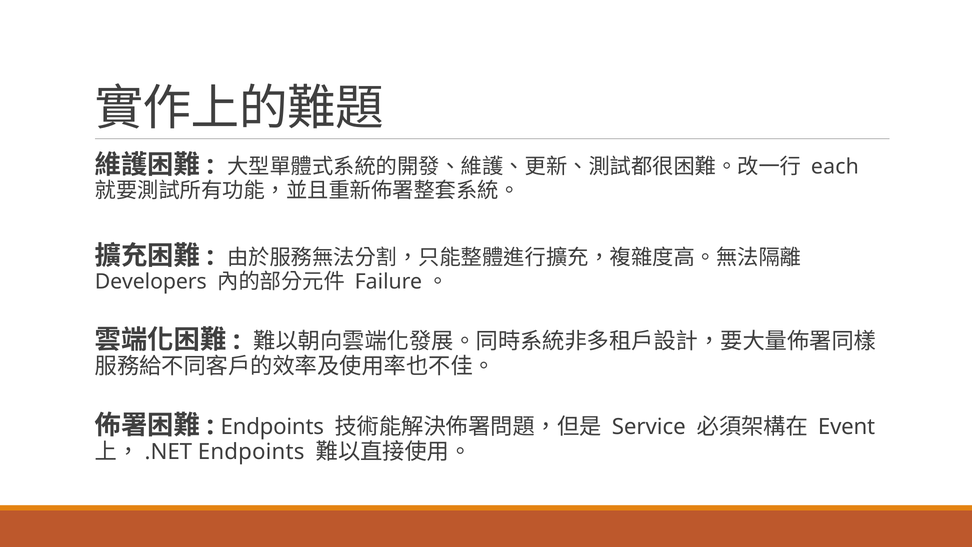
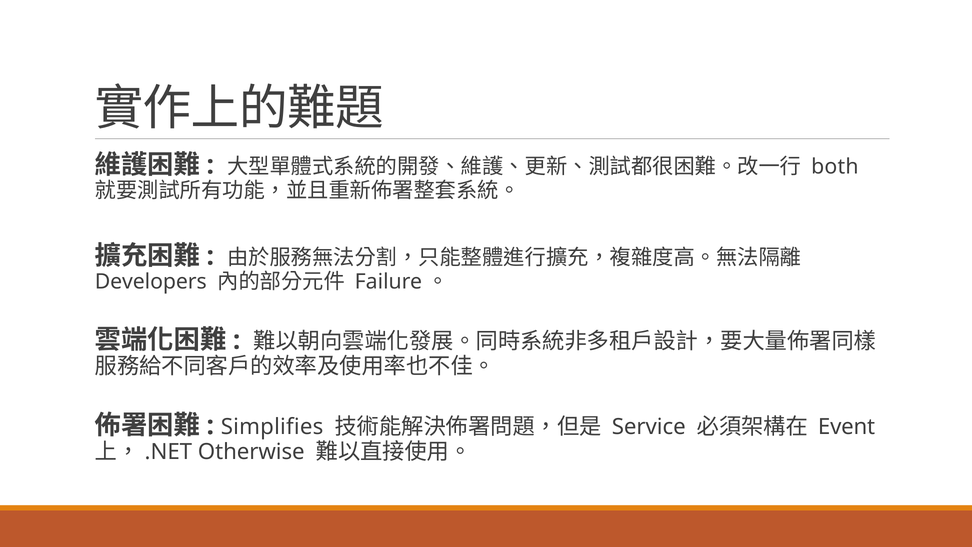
each: each -> both
Endpoints at (272, 427): Endpoints -> Simplifies
Endpoints at (251, 452): Endpoints -> Otherwise
